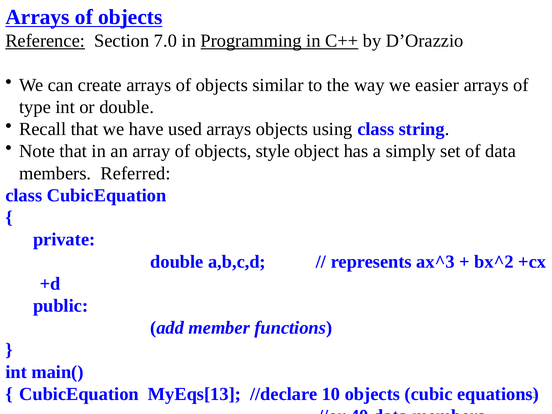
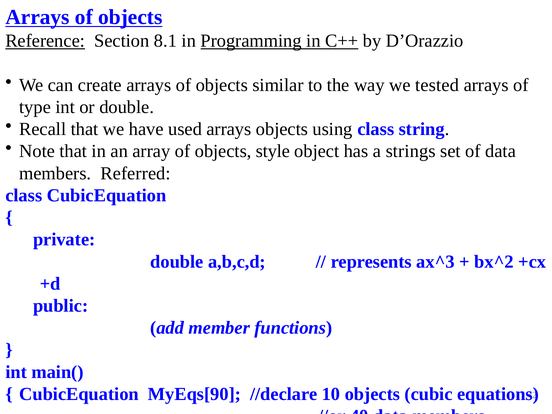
7.0: 7.0 -> 8.1
easier: easier -> tested
simply: simply -> strings
MyEqs[13: MyEqs[13 -> MyEqs[90
